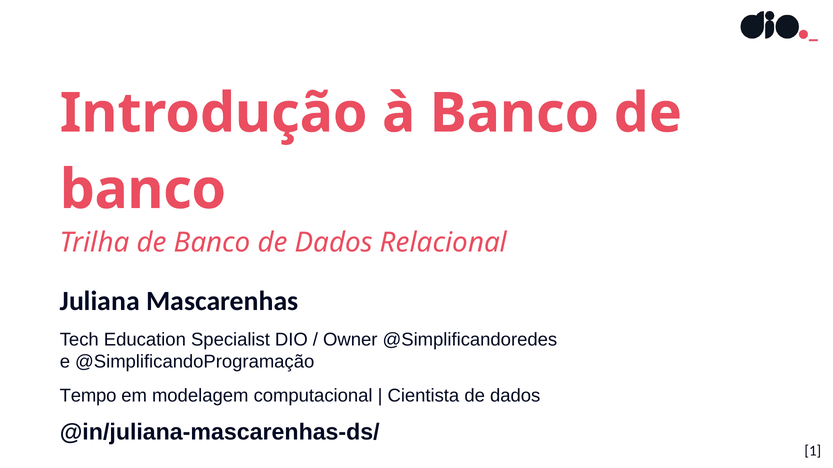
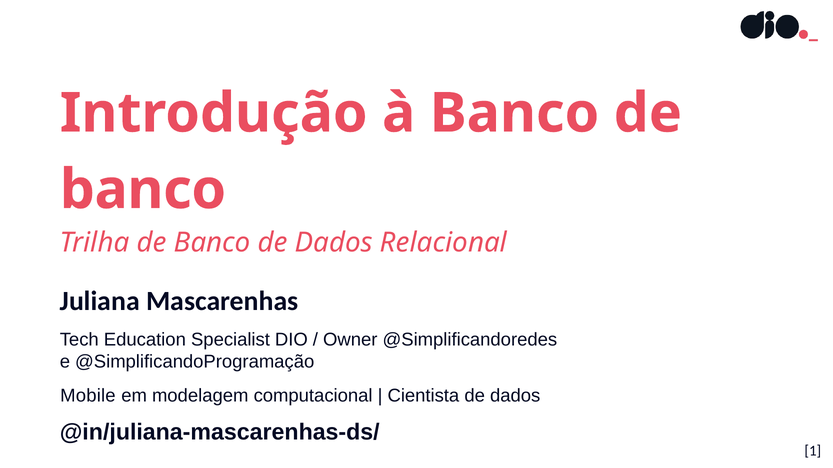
Tempo: Tempo -> Mobile
